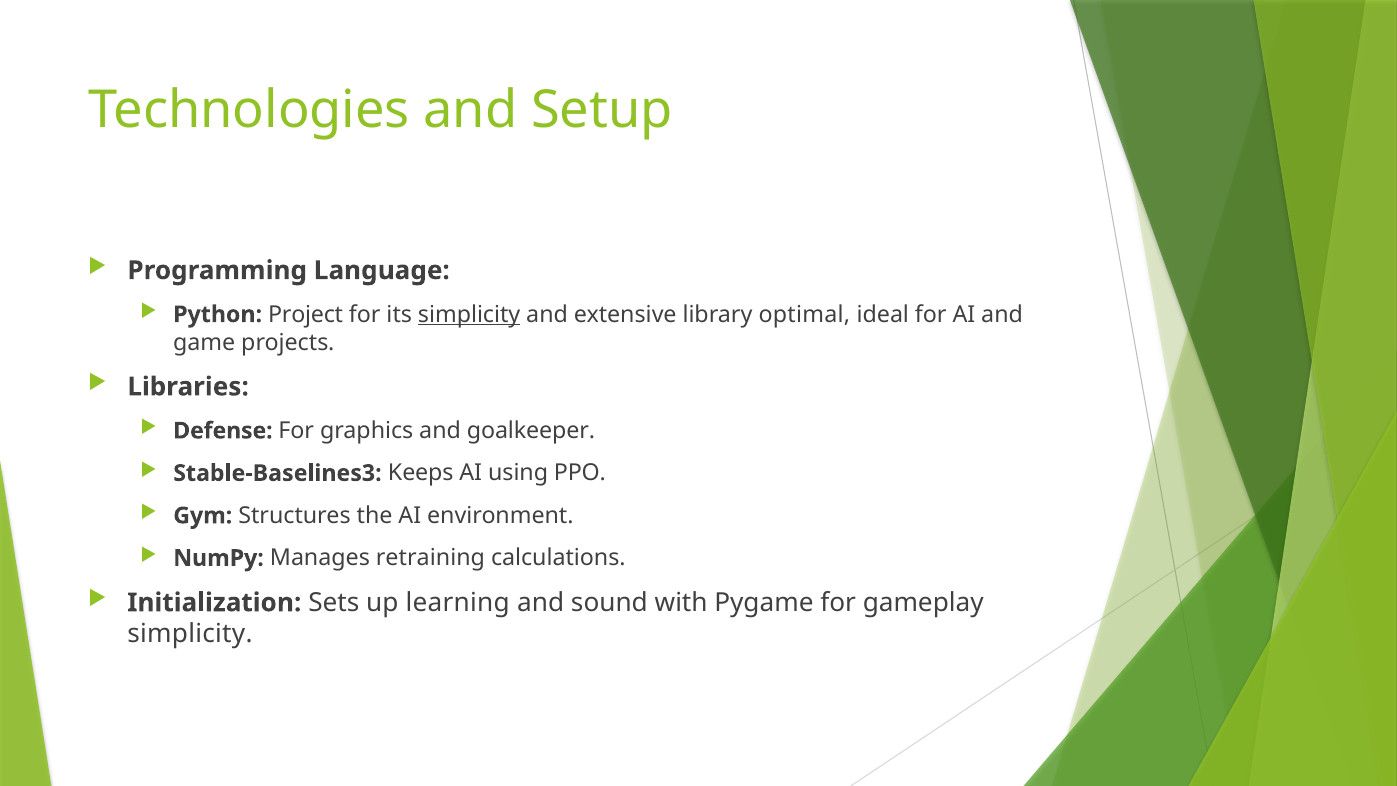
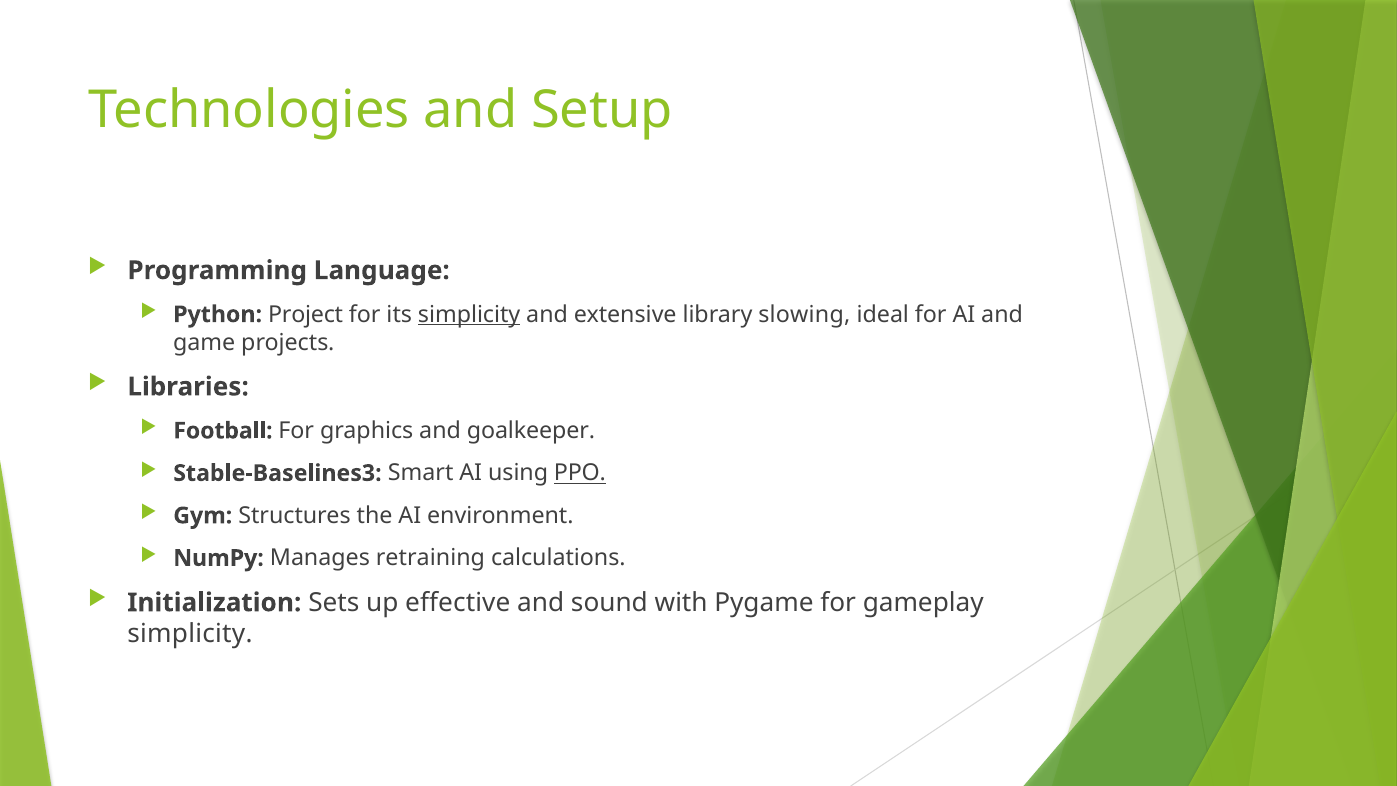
optimal: optimal -> slowing
Defense: Defense -> Football
Keeps: Keeps -> Smart
PPO underline: none -> present
learning: learning -> effective
